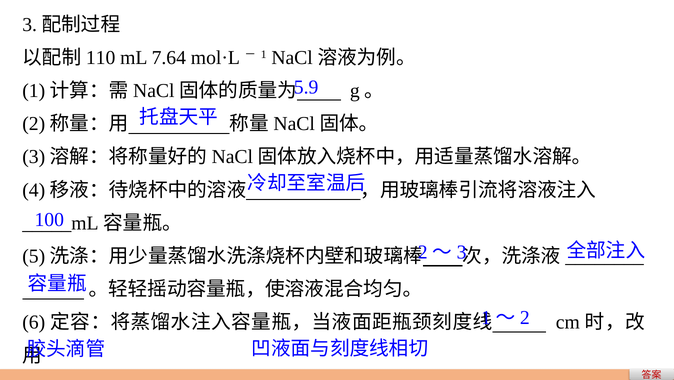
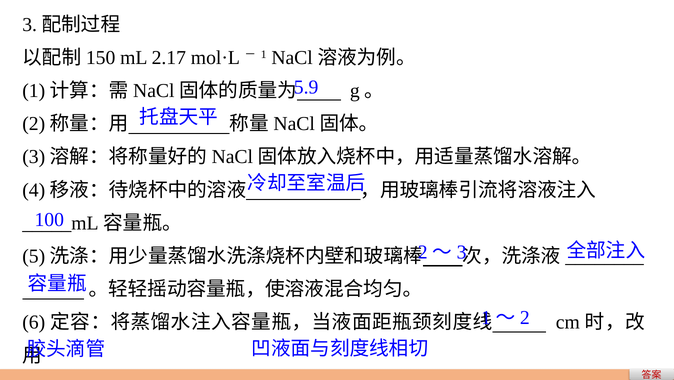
110: 110 -> 150
7.64: 7.64 -> 2.17
